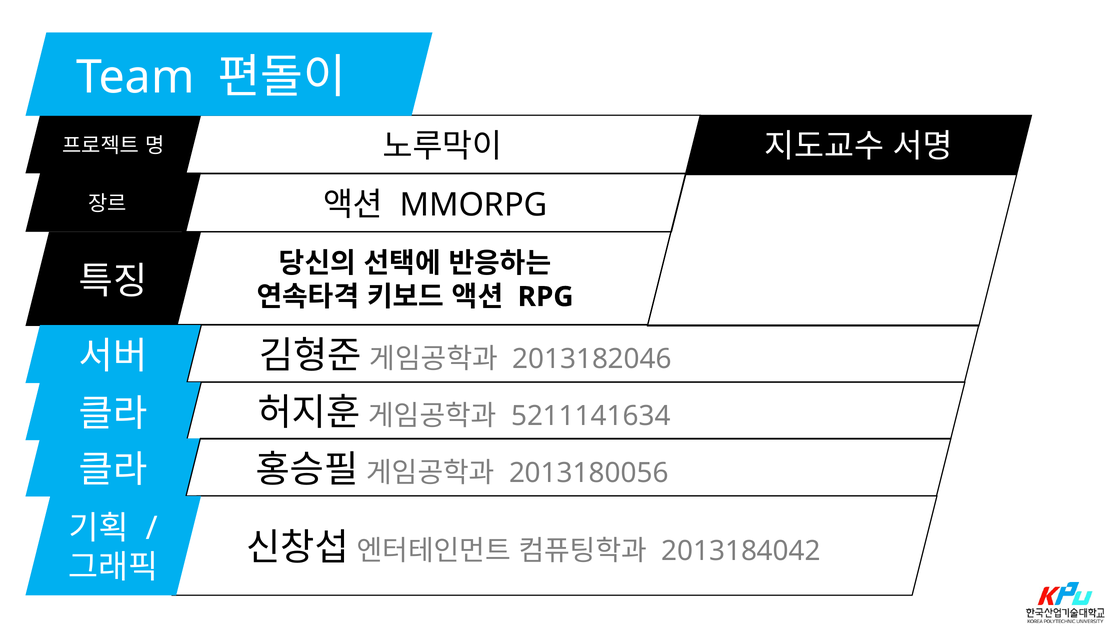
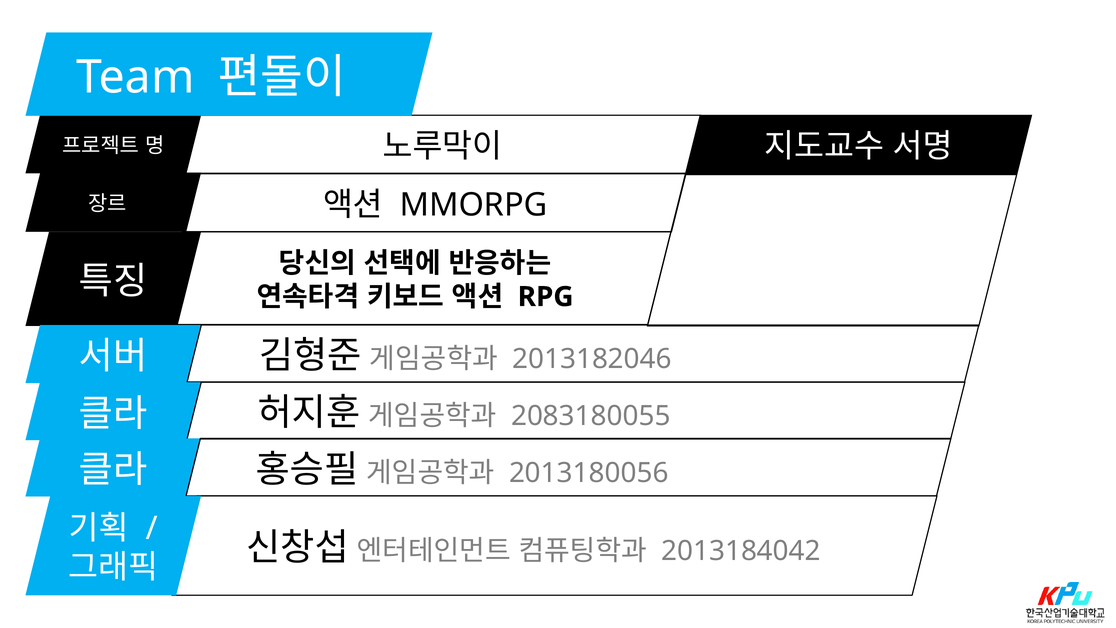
5211141634: 5211141634 -> 2083180055
